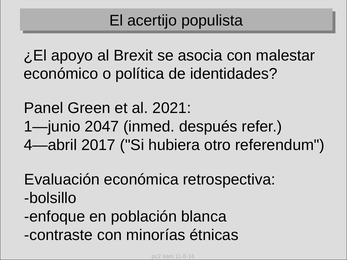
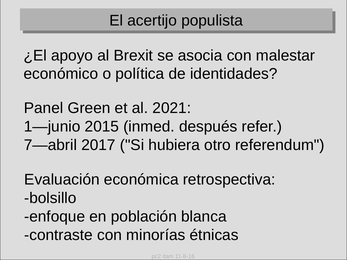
2047: 2047 -> 2015
4—abril: 4—abril -> 7—abril
